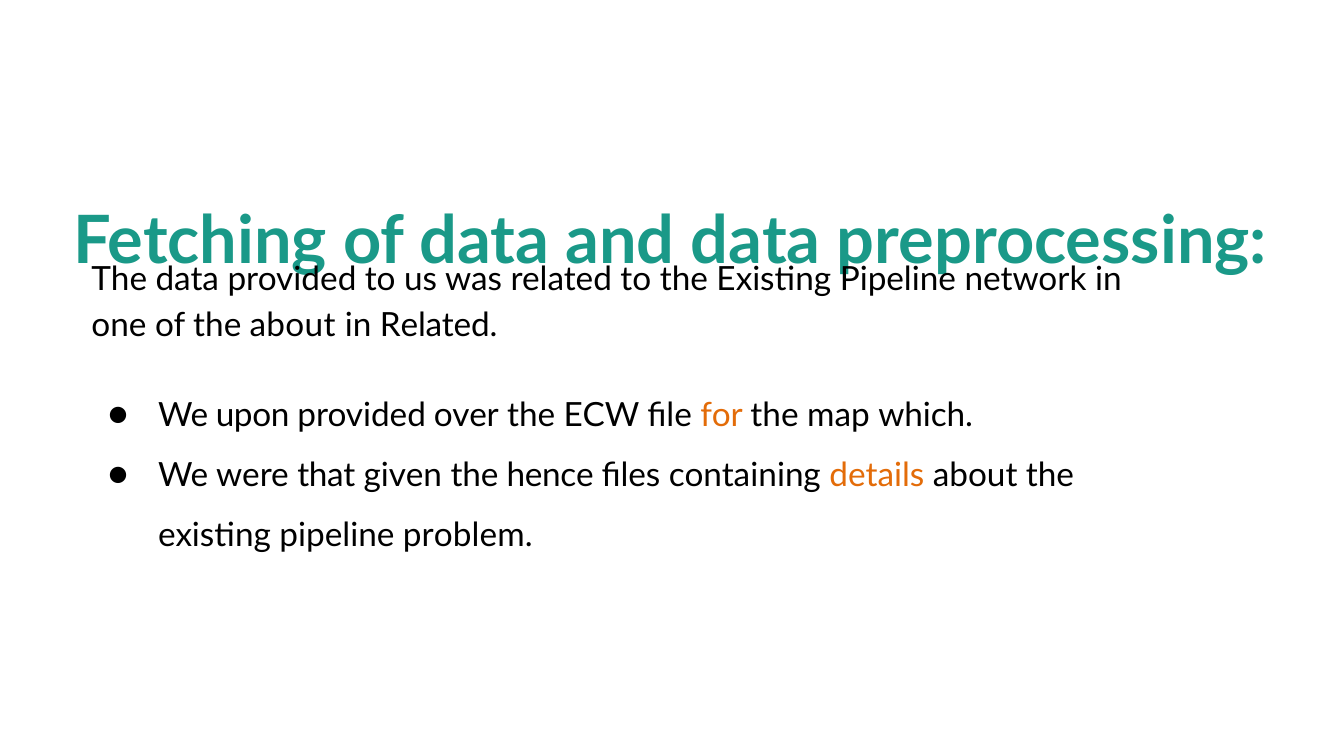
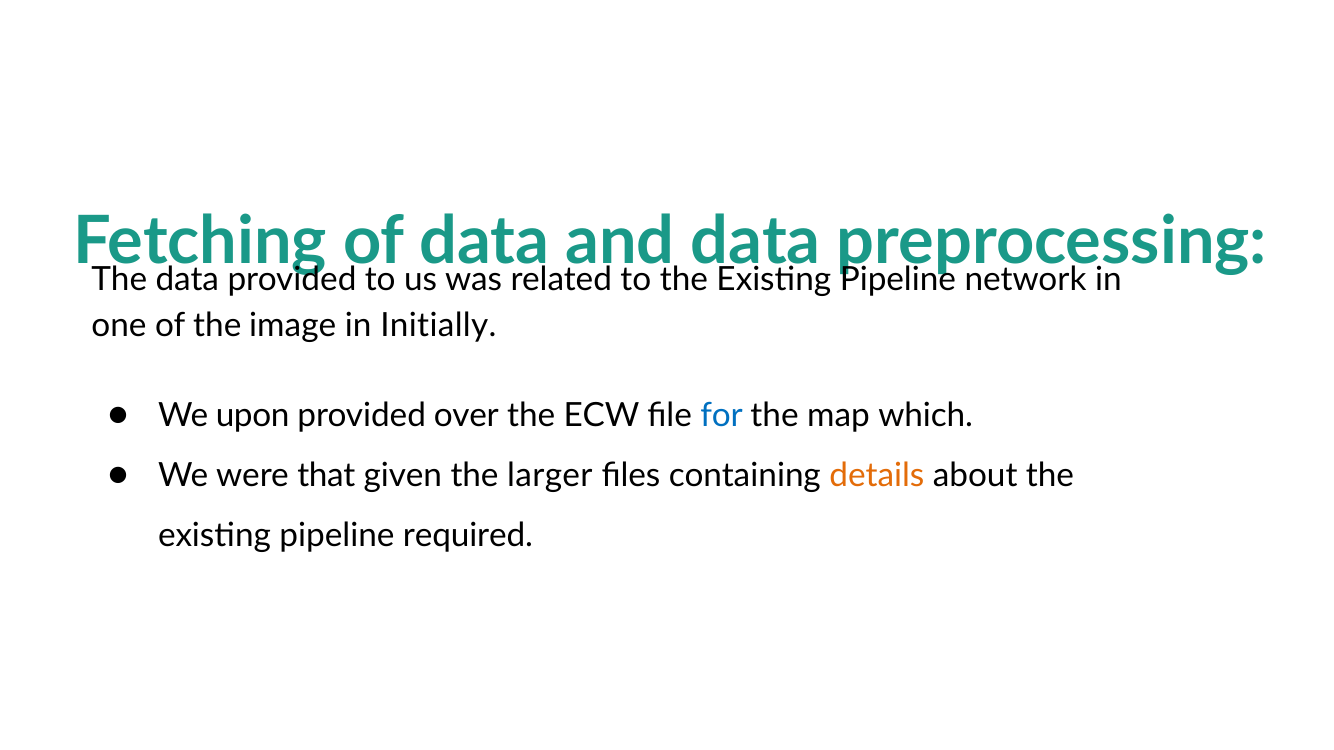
the about: about -> image
in Related: Related -> Initially
for colour: orange -> blue
hence: hence -> larger
problem: problem -> required
